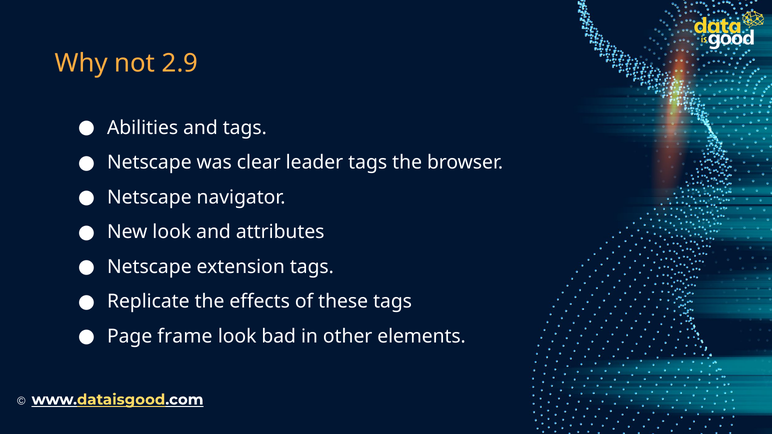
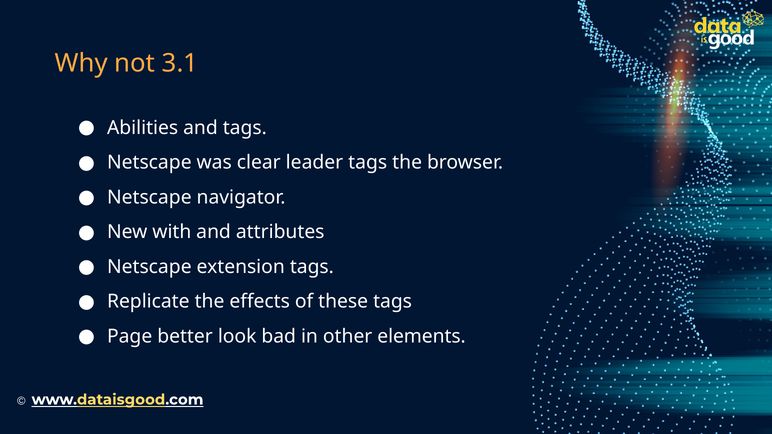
2.9: 2.9 -> 3.1
New look: look -> with
frame: frame -> better
